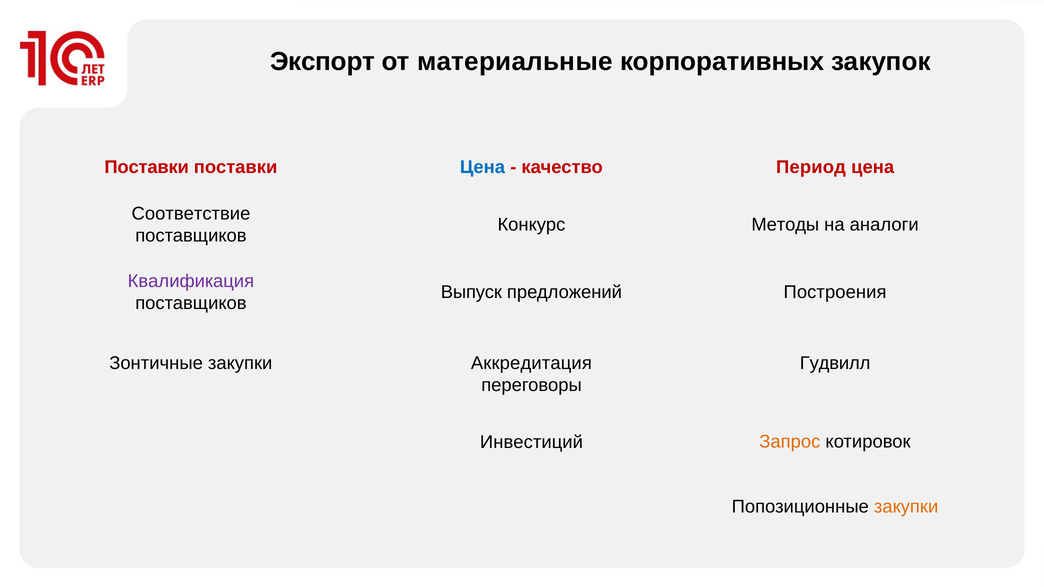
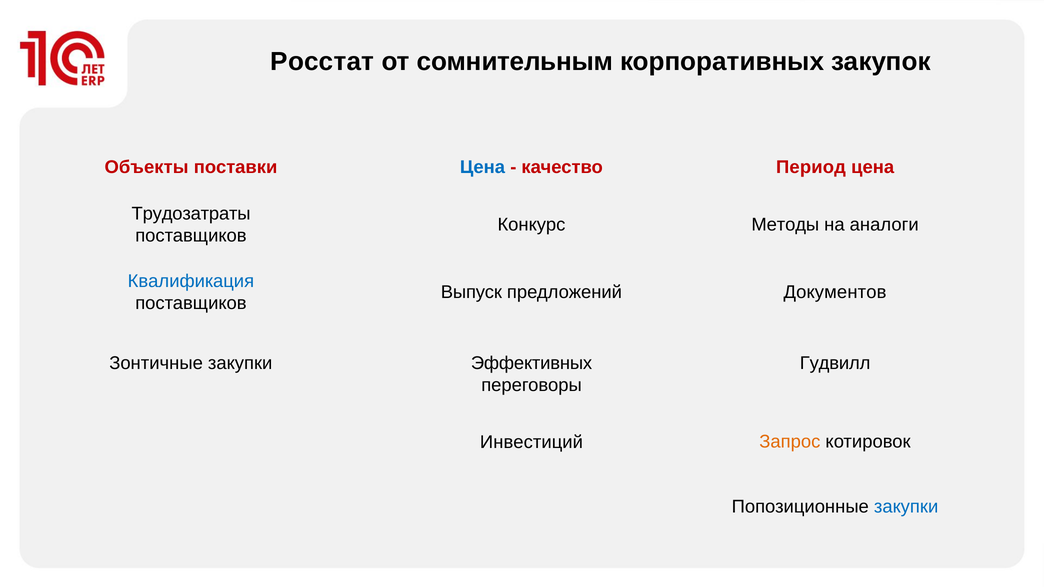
Экспорт: Экспорт -> Росстат
материальные: материальные -> сомнительным
Поставки at (147, 167): Поставки -> Объекты
Соответствие: Соответствие -> Трудозатраты
Квалификация colour: purple -> blue
Построения: Построения -> Документов
Аккредитация: Аккредитация -> Эффективных
закупки at (906, 507) colour: orange -> blue
